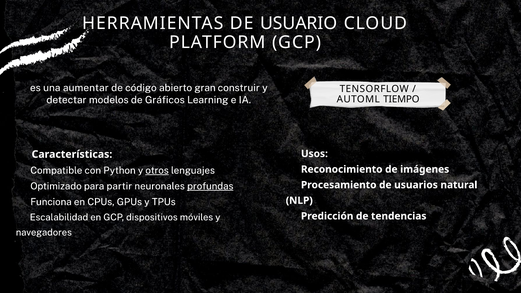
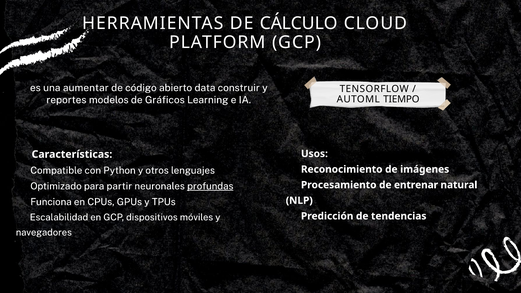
USUARIO: USUARIO -> CÁLCULO
gran: gran -> data
detectar: detectar -> reportes
otros underline: present -> none
usuarios: usuarios -> entrenar
